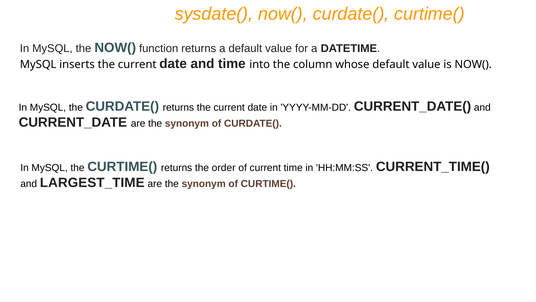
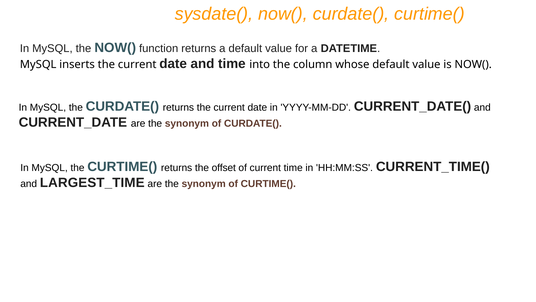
order: order -> offset
